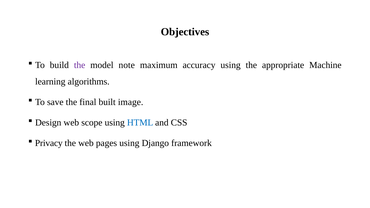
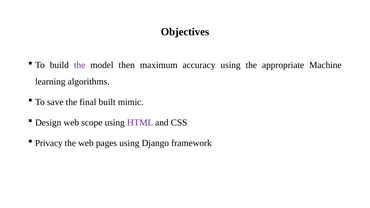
note: note -> then
image: image -> mimic
HTML colour: blue -> purple
